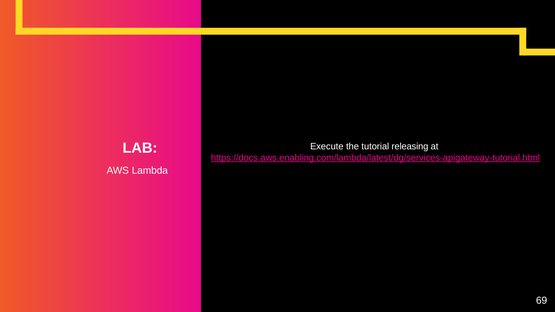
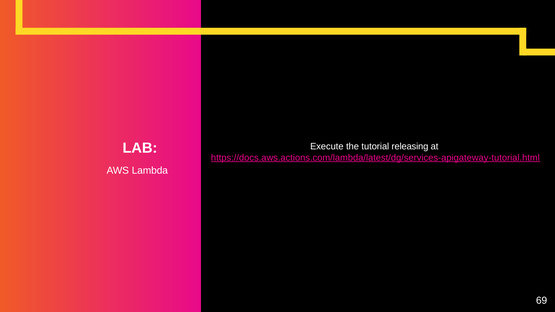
https://docs.aws.enabling.com/lambda/latest/dg/services-apigateway-tutorial.html: https://docs.aws.enabling.com/lambda/latest/dg/services-apigateway-tutorial.html -> https://docs.aws.actions.com/lambda/latest/dg/services-apigateway-tutorial.html
